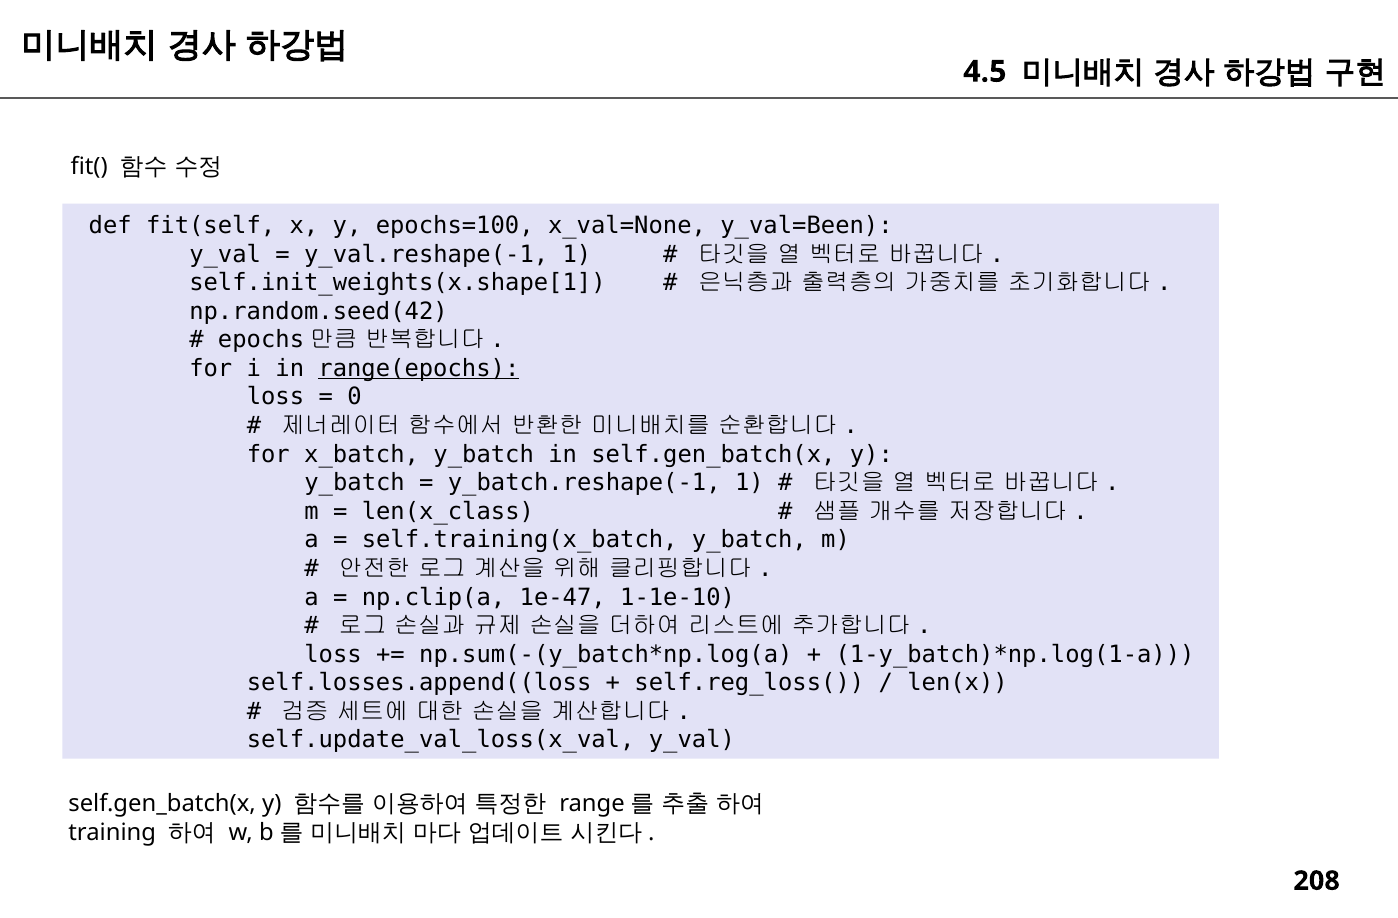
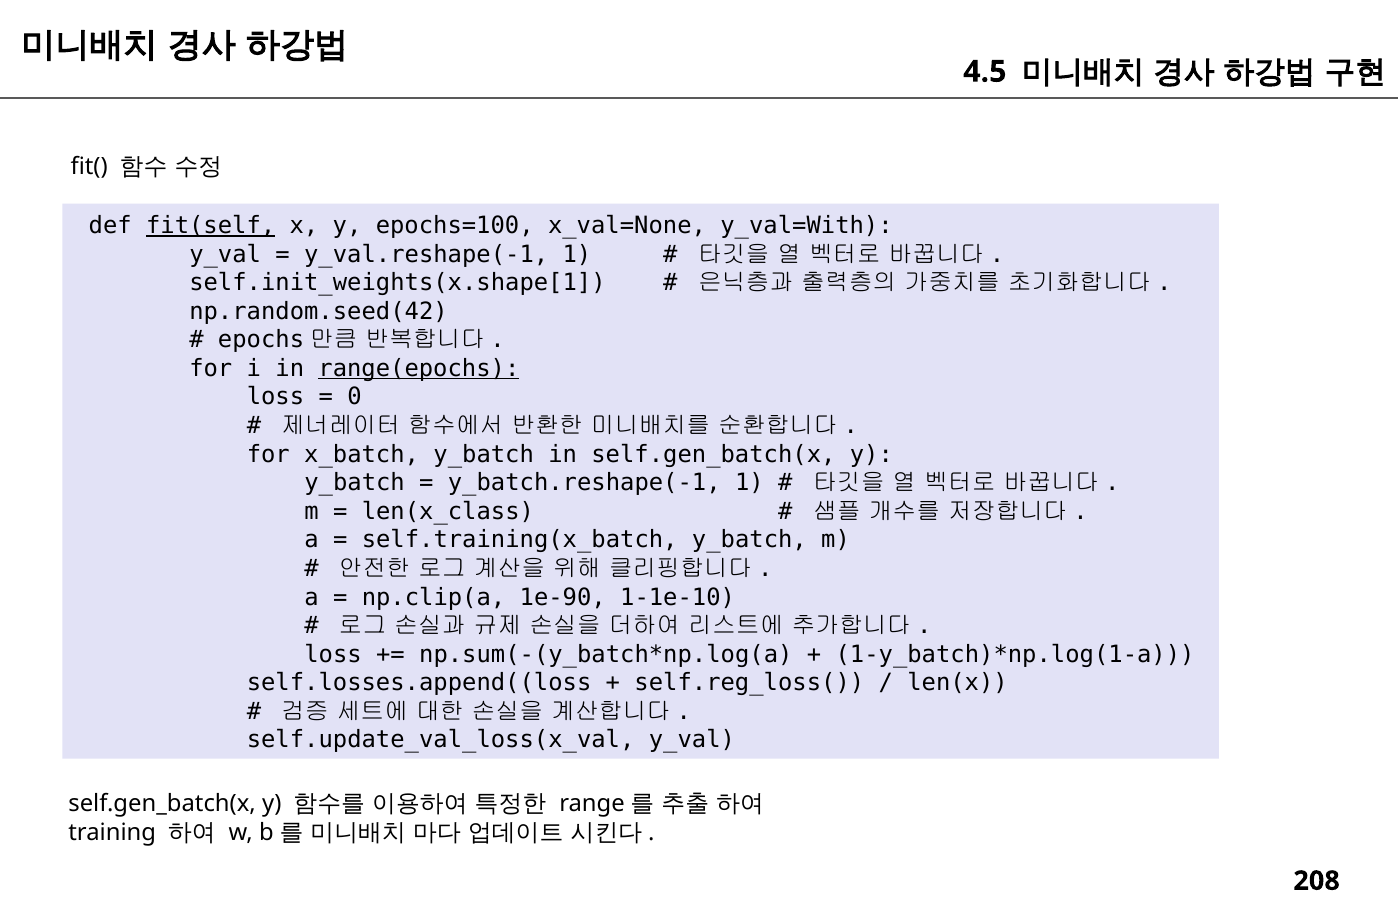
fit(self underline: none -> present
y_val=Been: y_val=Been -> y_val=With
1e-47: 1e-47 -> 1e-90
